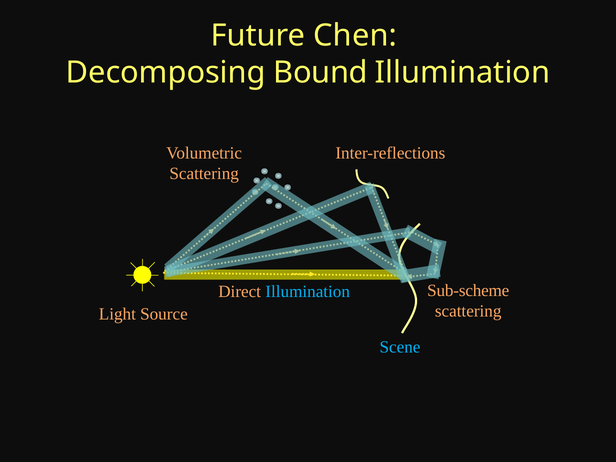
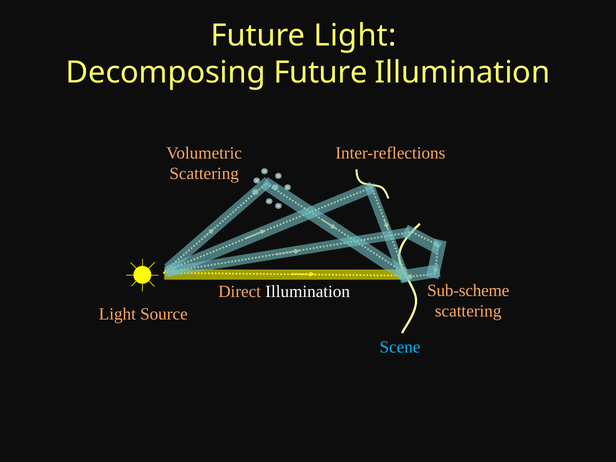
Future Chen: Chen -> Light
Decomposing Bound: Bound -> Future
Illumination at (308, 292) colour: light blue -> white
